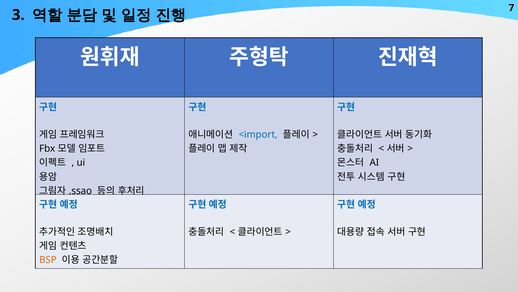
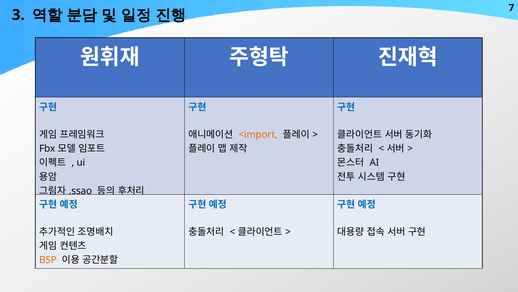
<import colour: blue -> orange
